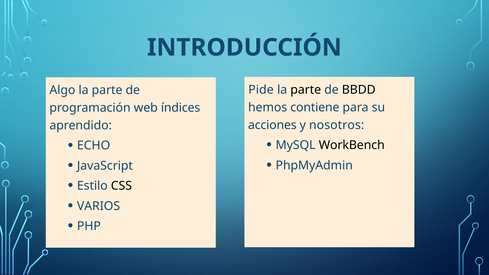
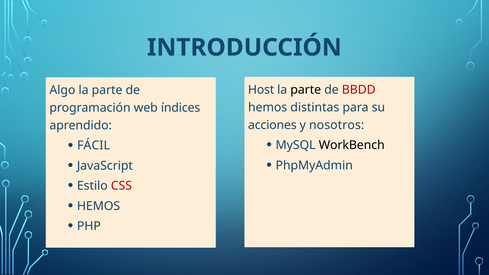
Pide: Pide -> Host
BBDD colour: black -> red
contiene: contiene -> distintas
ECHO: ECHO -> FÁCIL
CSS colour: black -> red
VARIOS at (99, 206): VARIOS -> HEMOS
